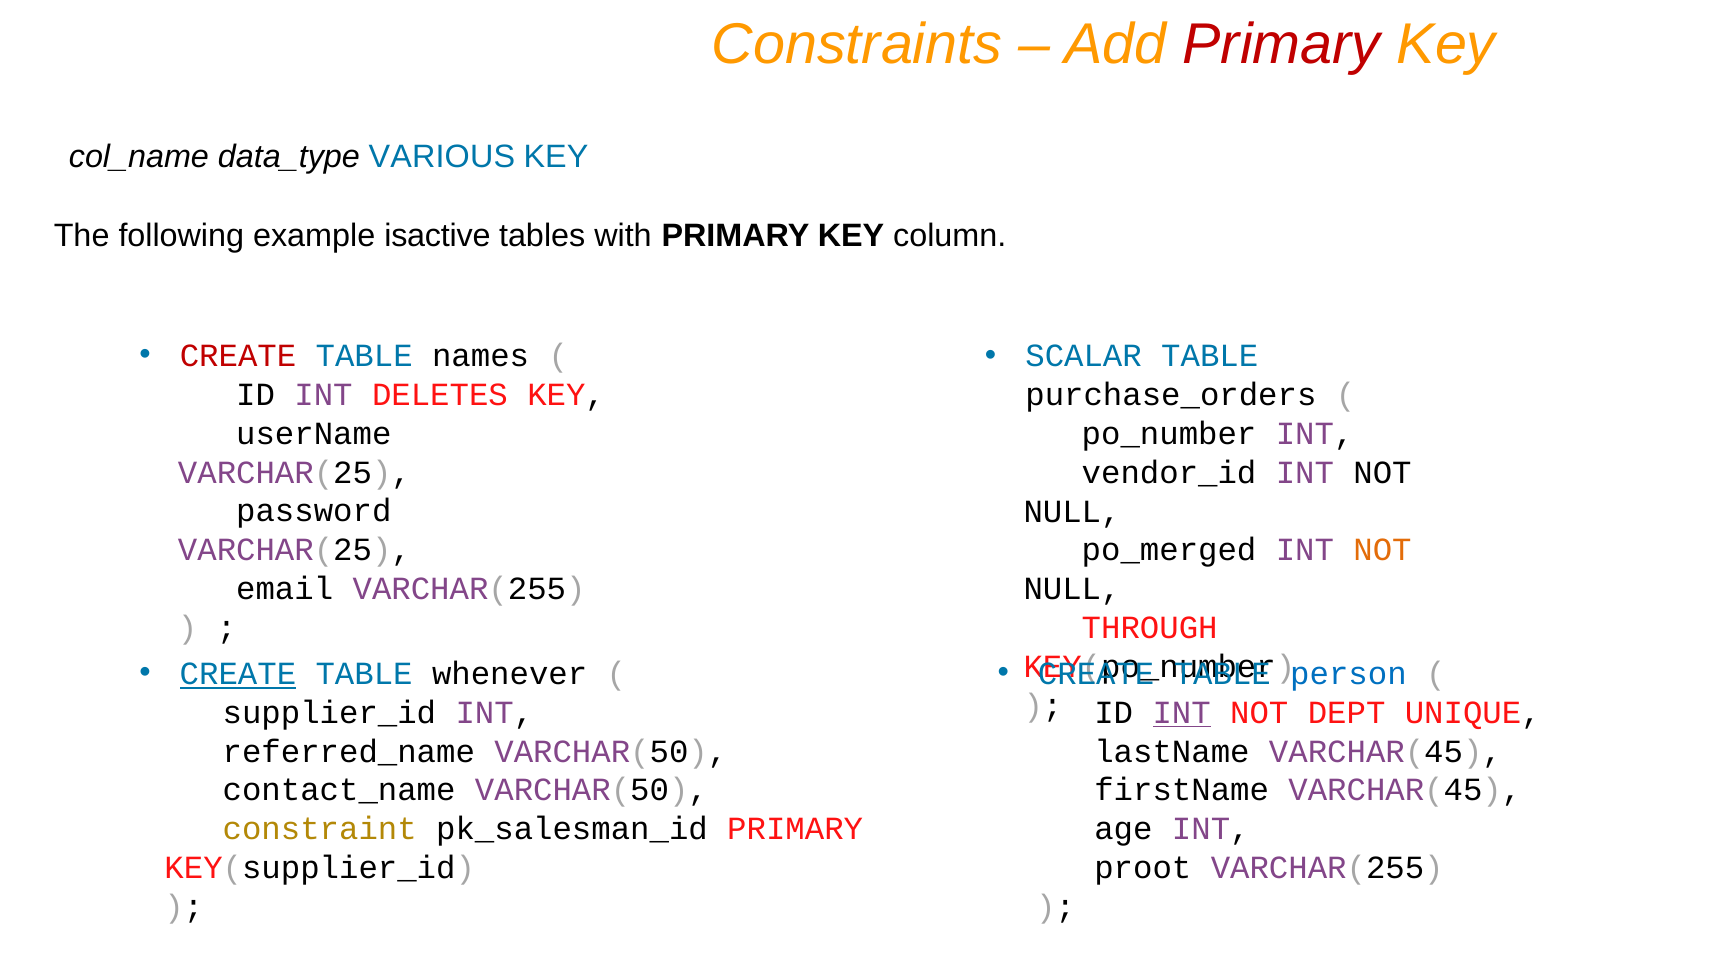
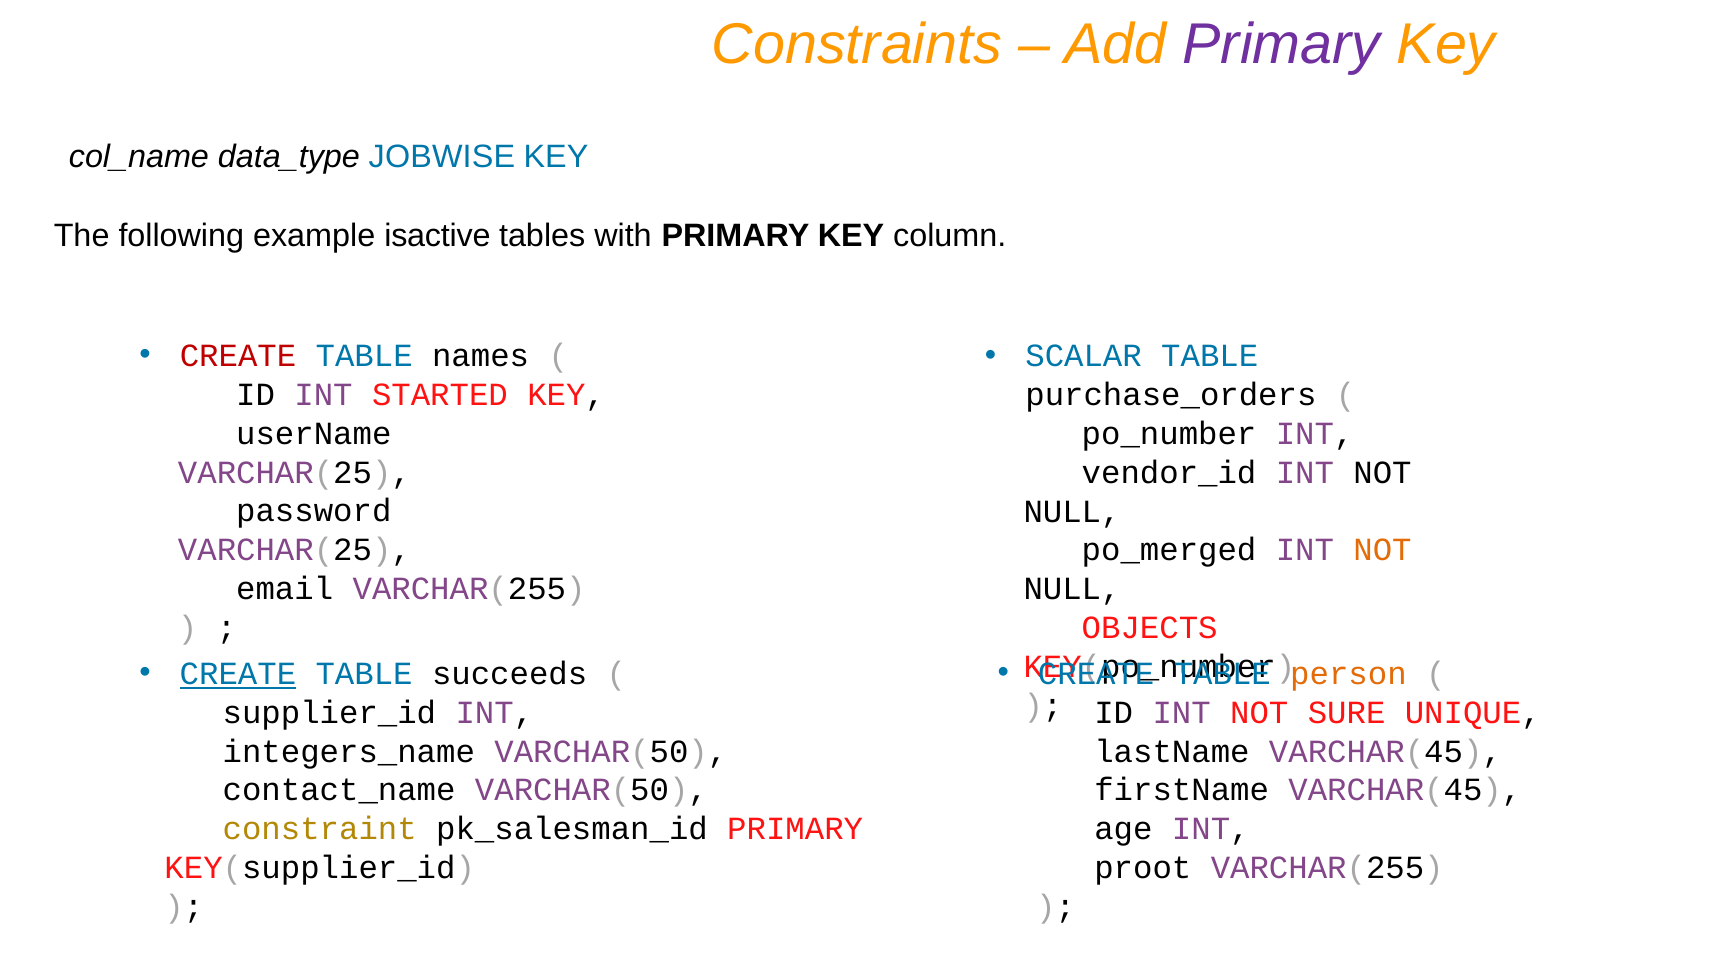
Primary at (1282, 45) colour: red -> purple
VARIOUS: VARIOUS -> JOBWISE
DELETES: DELETES -> STARTED
THROUGH: THROUGH -> OBJECTS
whenever: whenever -> succeeds
person colour: blue -> orange
INT at (1182, 713) underline: present -> none
DEPT: DEPT -> SURE
referred_name: referred_name -> integers_name
